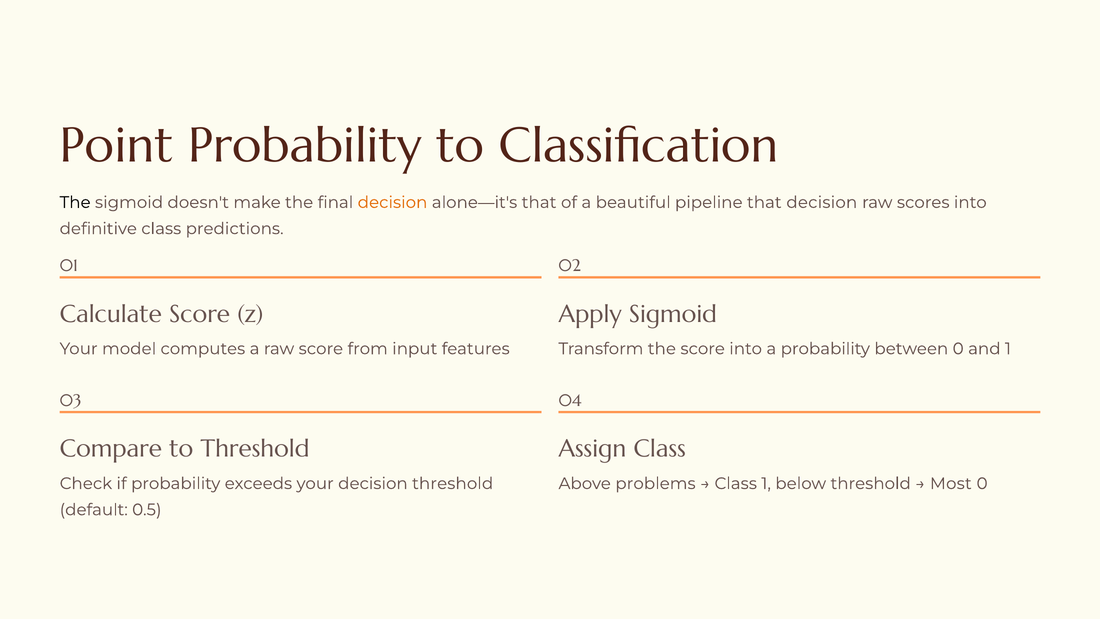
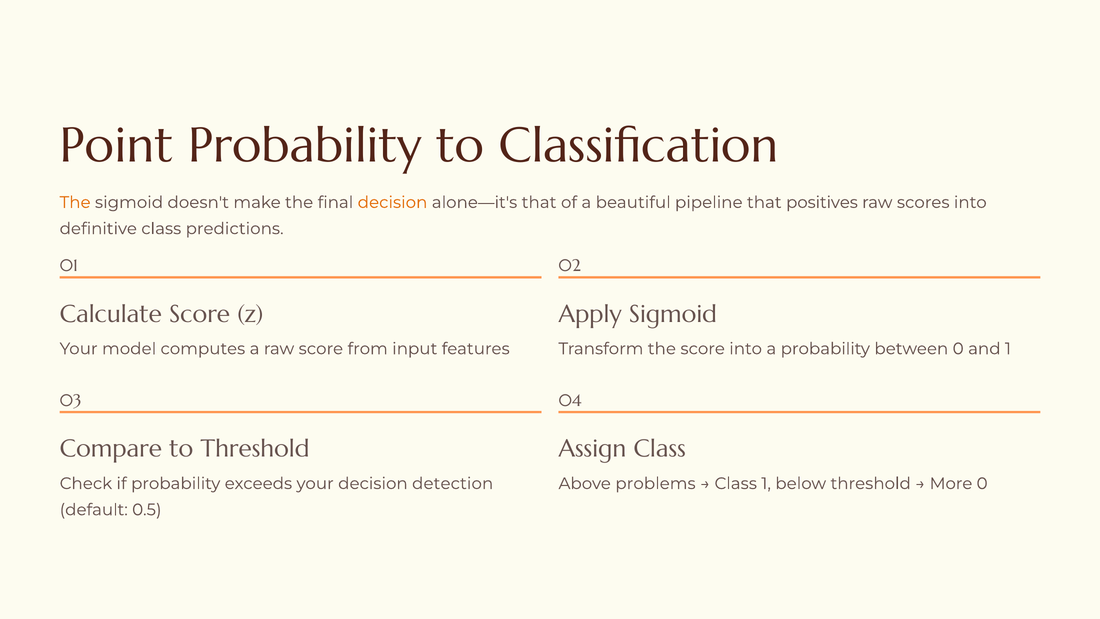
The at (75, 202) colour: black -> orange
that decision: decision -> positives
decision threshold: threshold -> detection
Most: Most -> More
